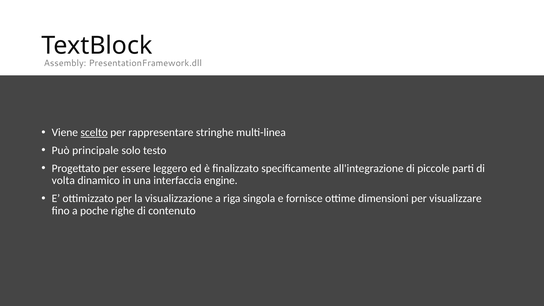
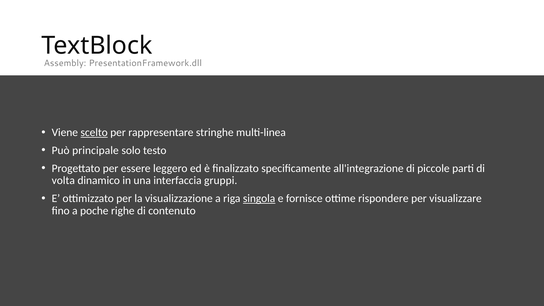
engine: engine -> gruppi
singola underline: none -> present
dimensioni: dimensioni -> rispondere
